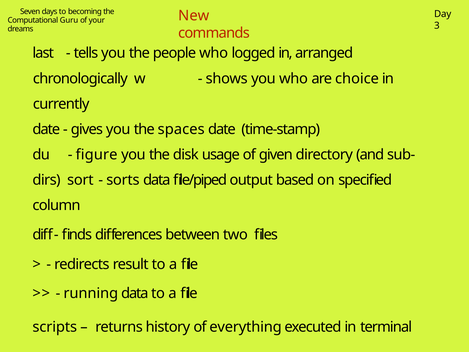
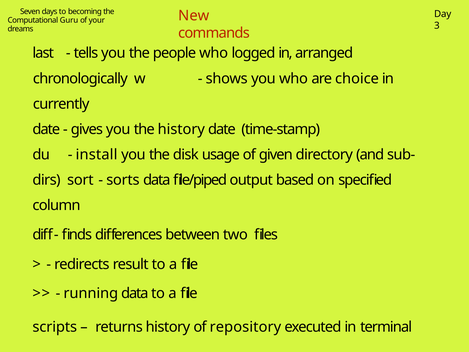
the spaces: spaces -> history
figure: figure -> install
everything: everything -> repository
